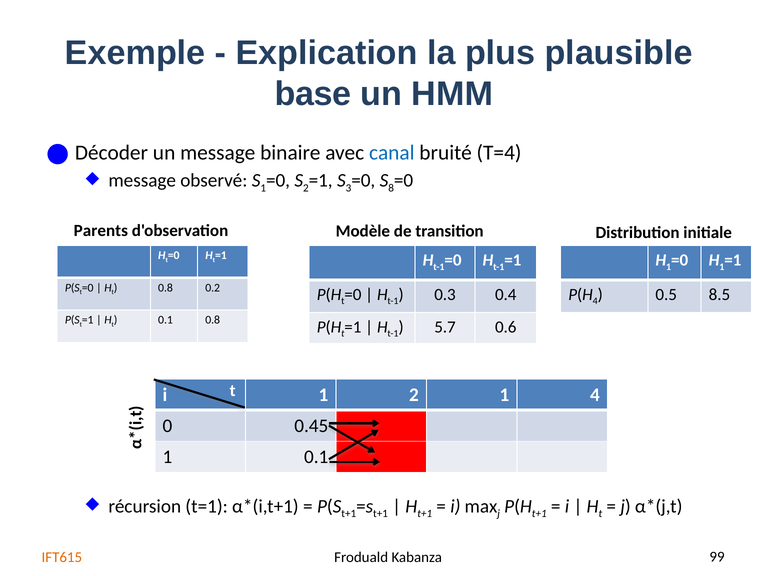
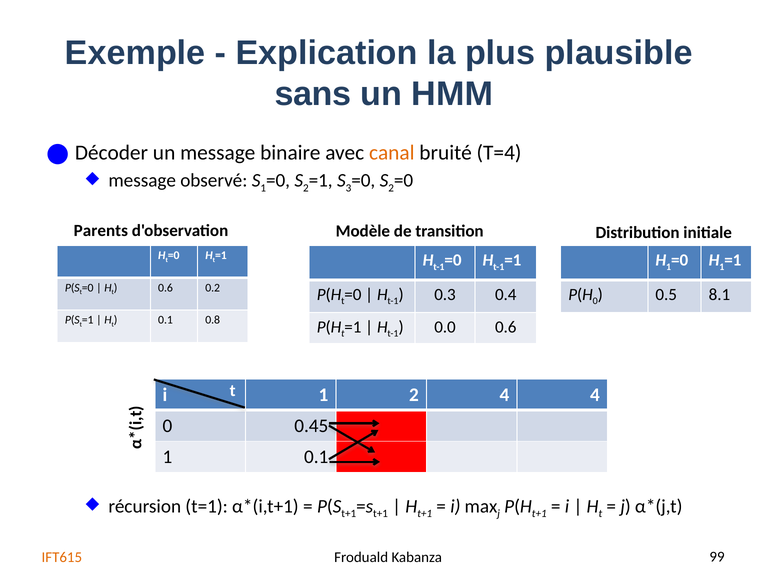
base: base -> sans
canal colour: blue -> orange
8 at (391, 188): 8 -> 2
0.8 at (166, 288): 0.8 -> 0.6
4 at (595, 301): 4 -> 0
8.5: 8.5 -> 8.1
5.7: 5.7 -> 0.0
2 1: 1 -> 4
